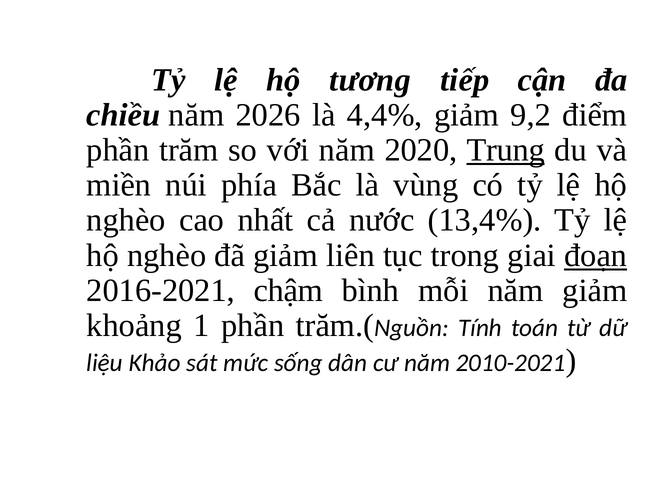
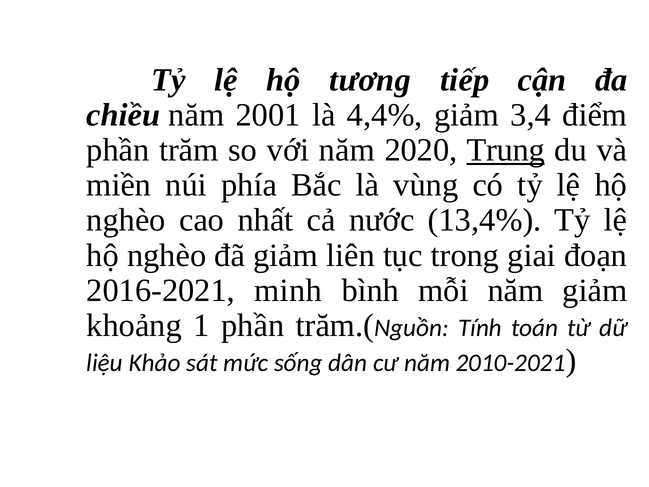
2026: 2026 -> 2001
9,2: 9,2 -> 3,4
đoạn underline: present -> none
chậm: chậm -> minh
